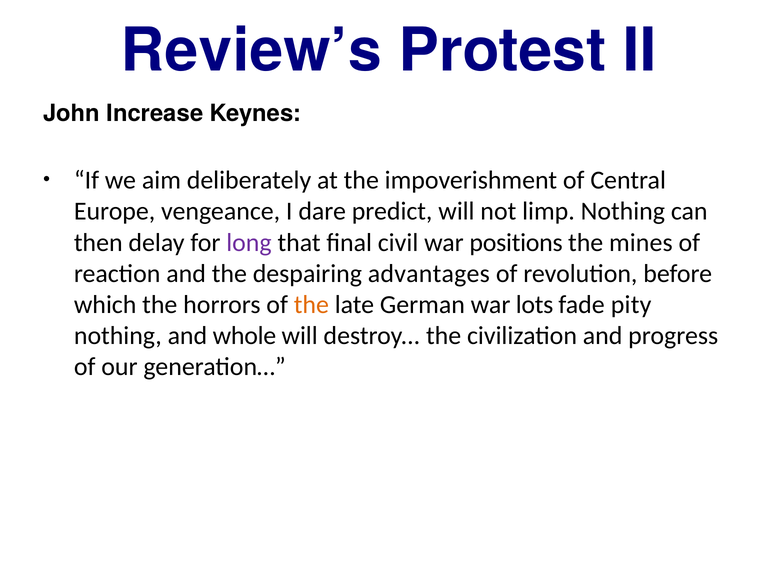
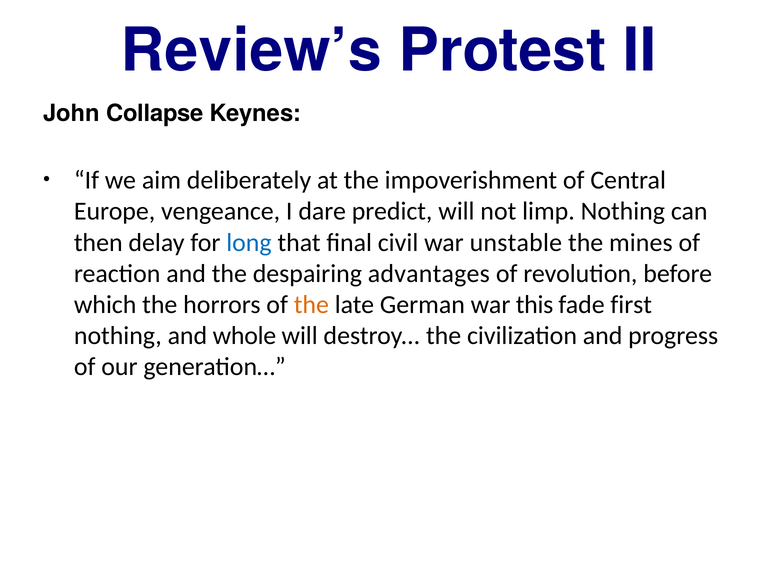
Increase: Increase -> Collapse
long colour: purple -> blue
positions: positions -> unstable
lots: lots -> this
pity: pity -> first
